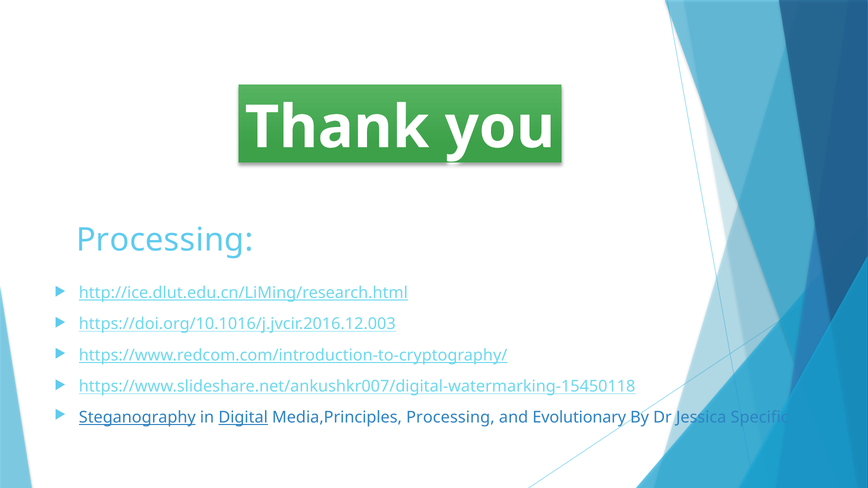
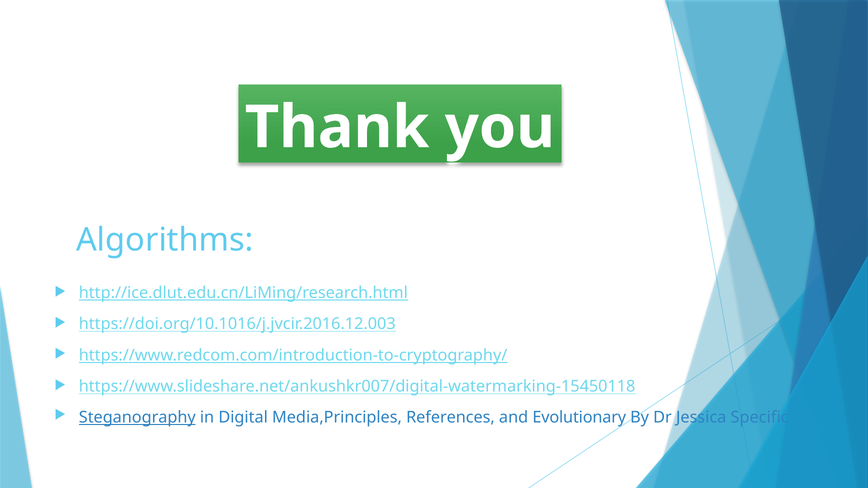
Processing at (165, 240): Processing -> Algorithms
Digital underline: present -> none
Media,Principles Processing: Processing -> References
